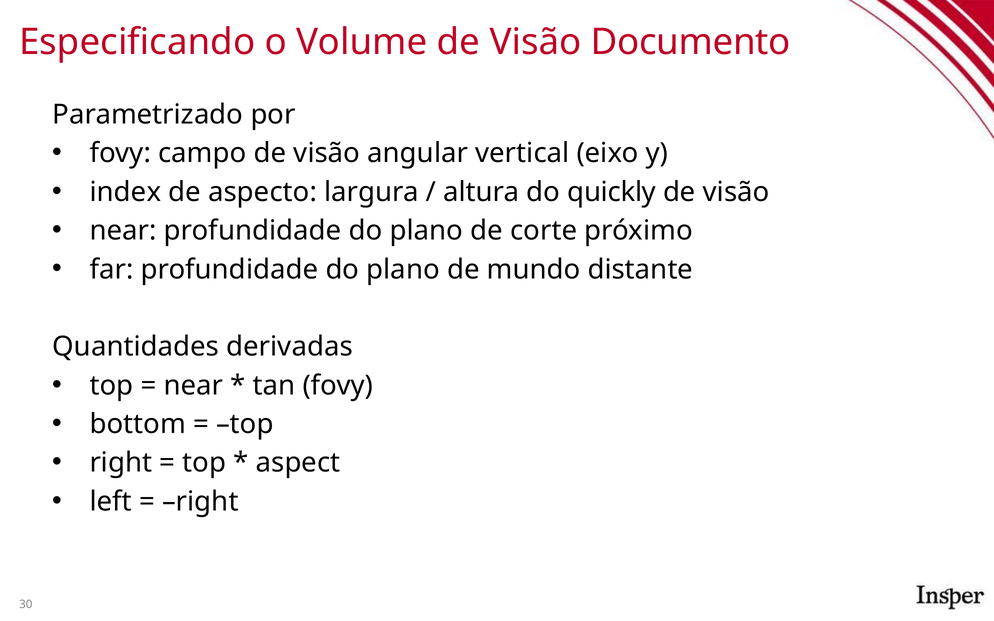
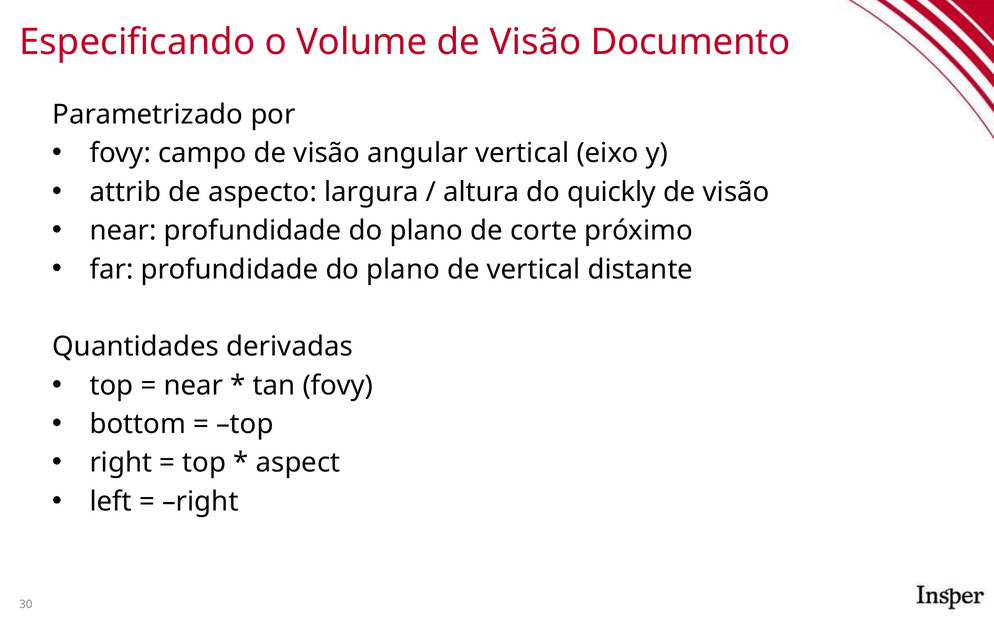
index: index -> attrib
de mundo: mundo -> vertical
